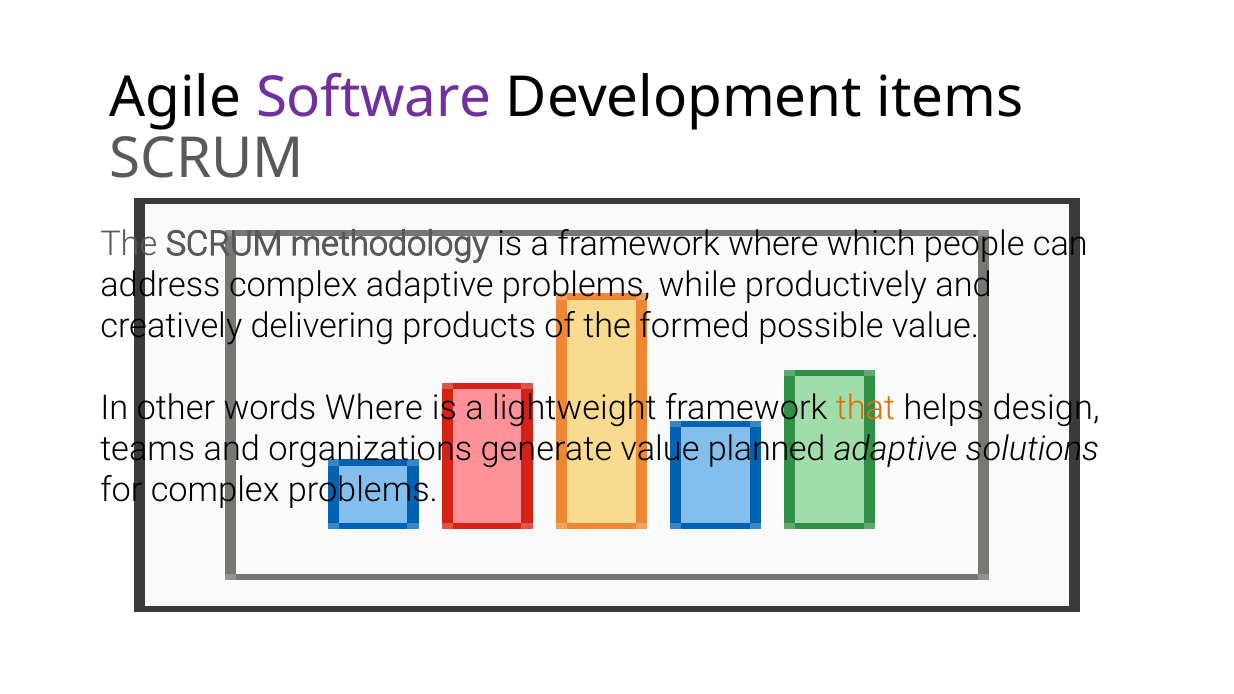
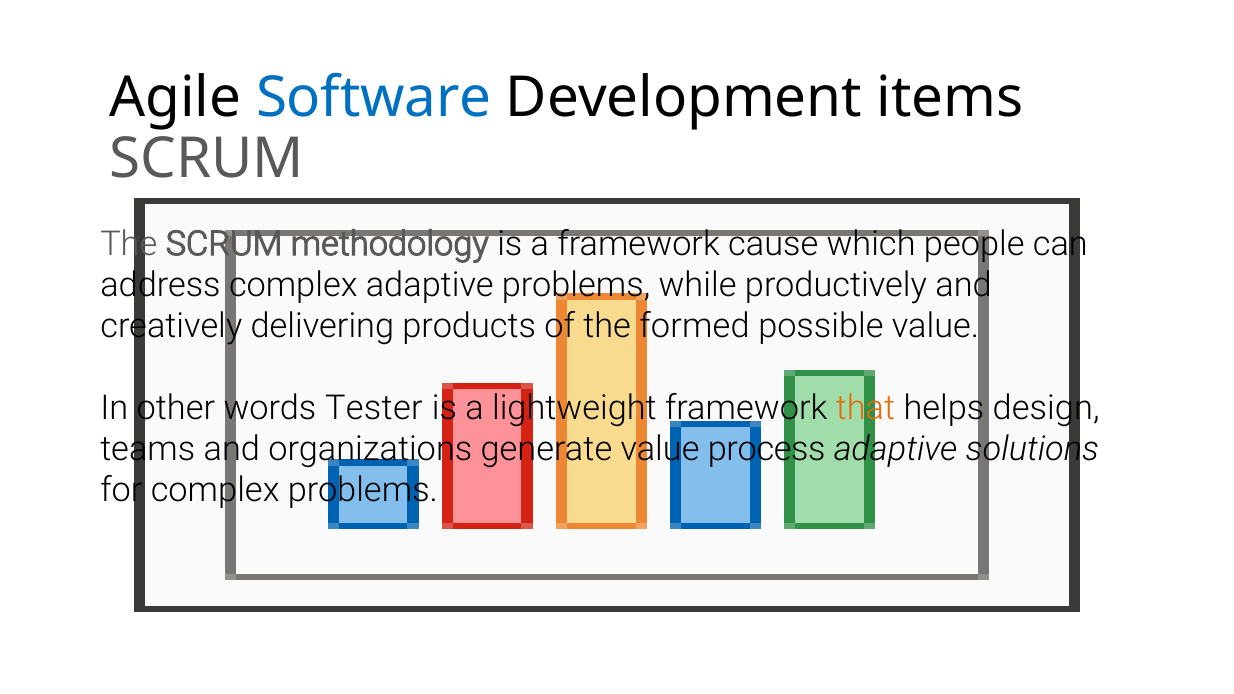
Software colour: purple -> blue
framework where: where -> cause
words Where: Where -> Tester
planned: planned -> process
